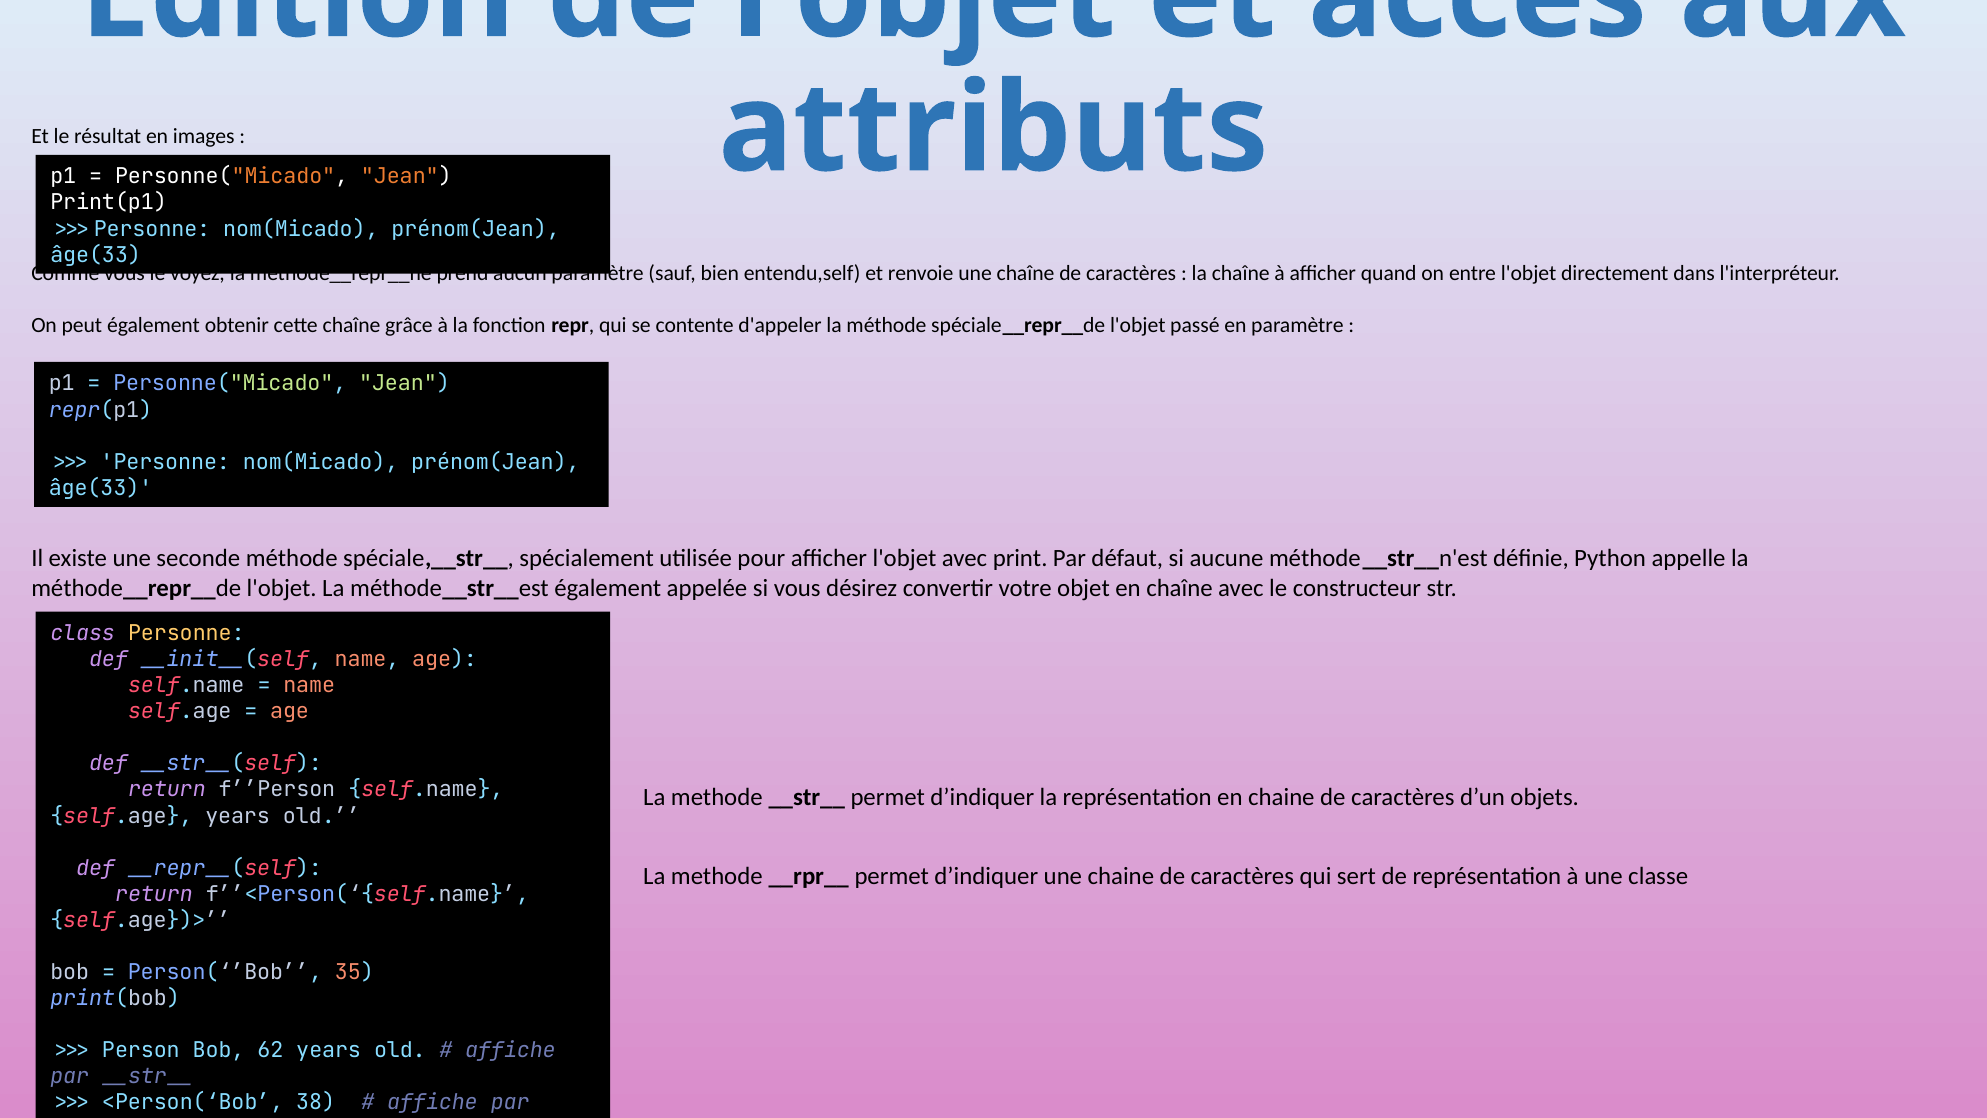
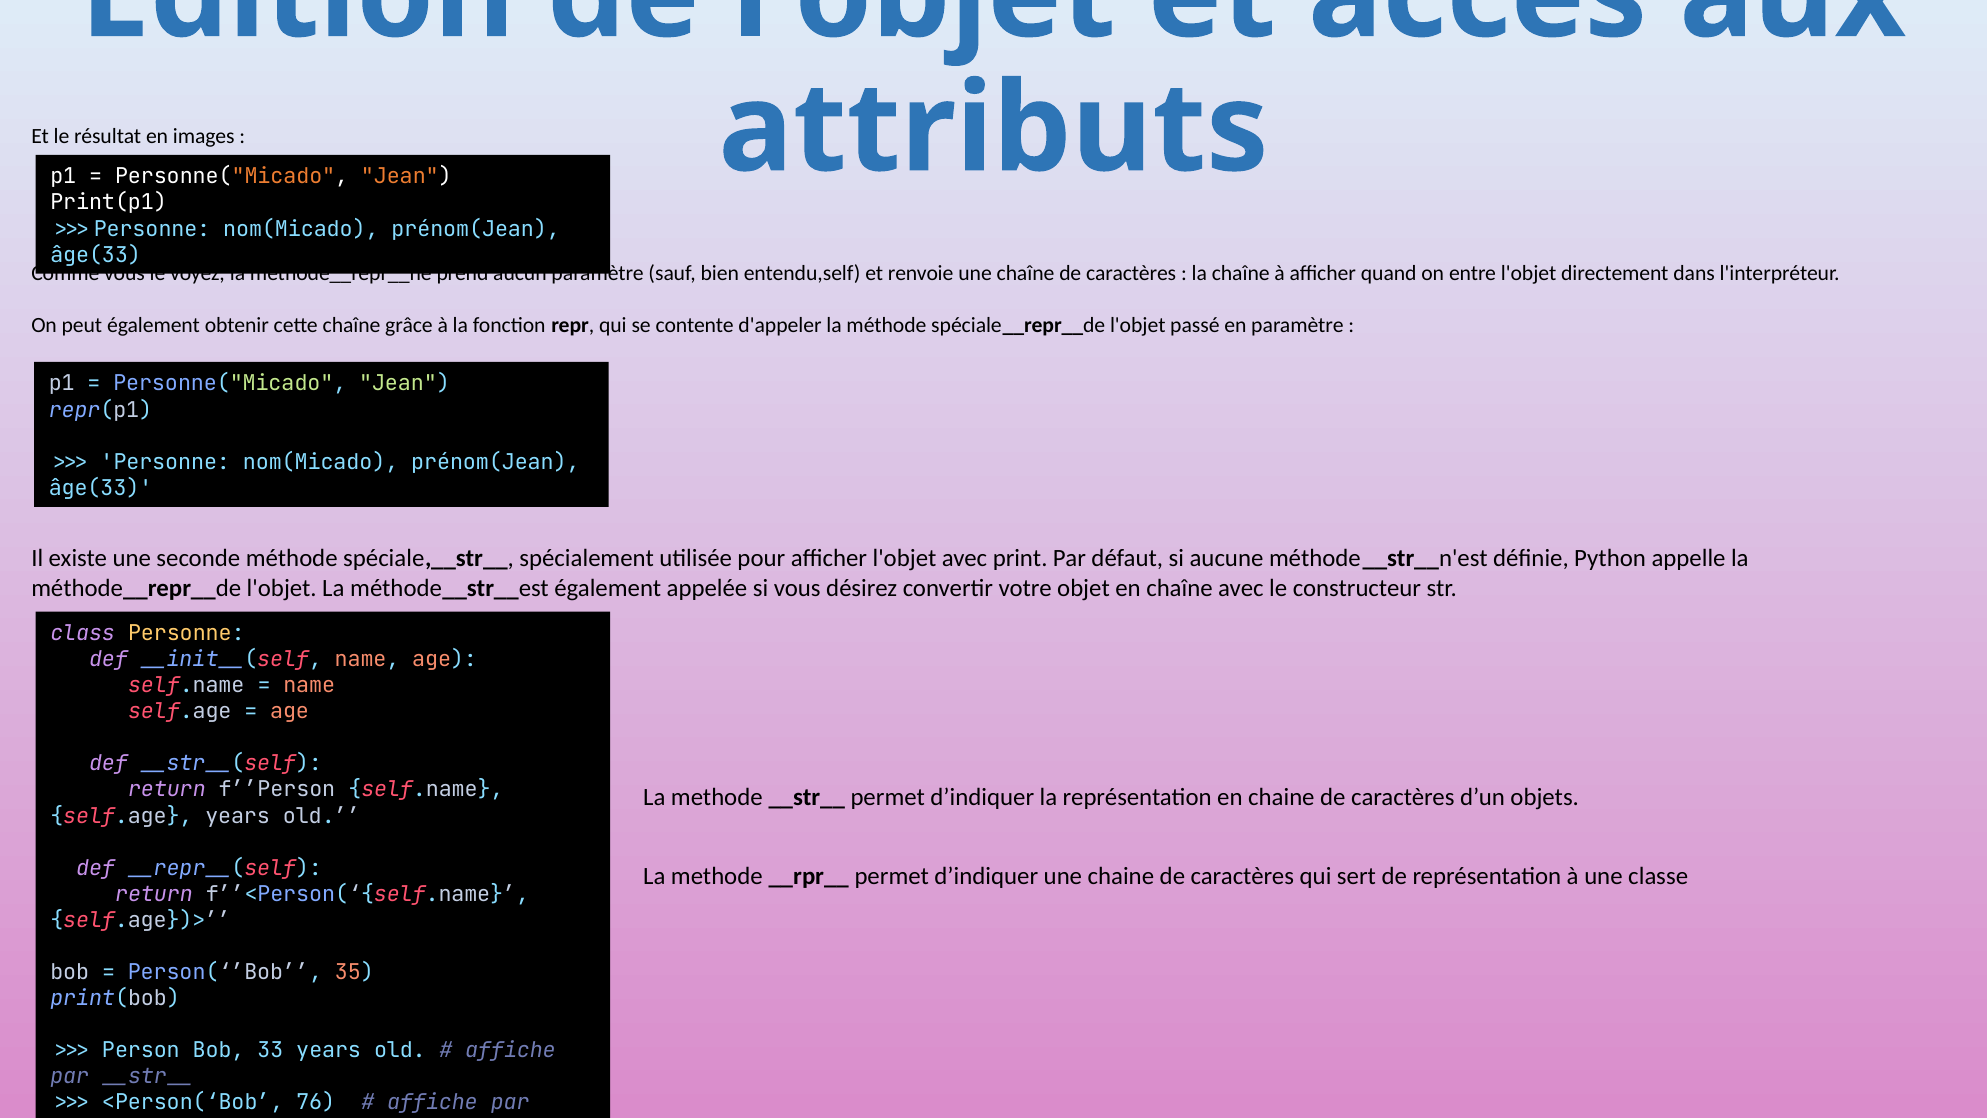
62: 62 -> 33
38)>: 38)> -> 76)>
